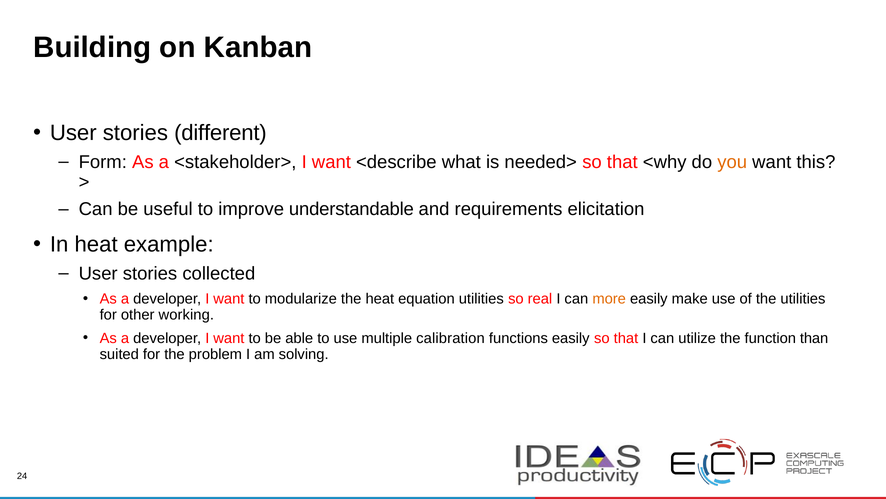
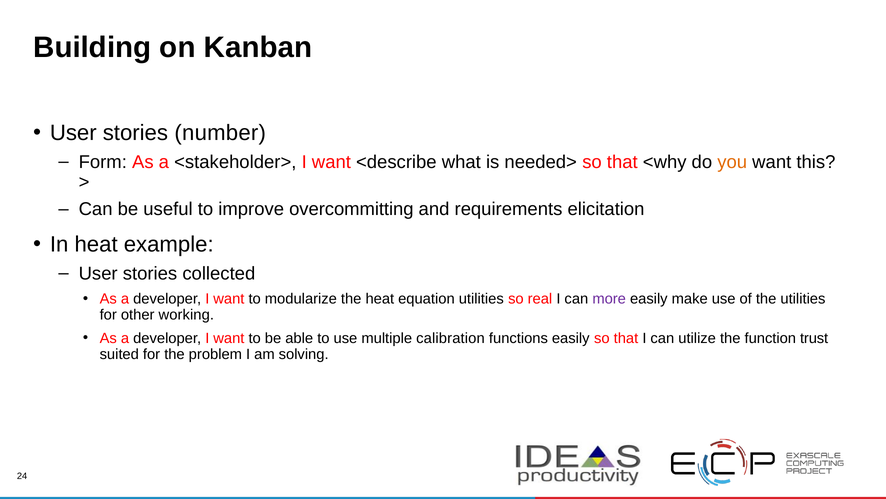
different: different -> number
understandable: understandable -> overcommitting
more colour: orange -> purple
than: than -> trust
